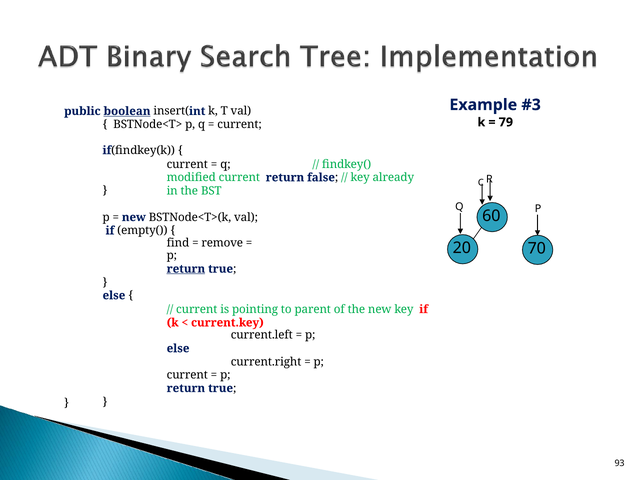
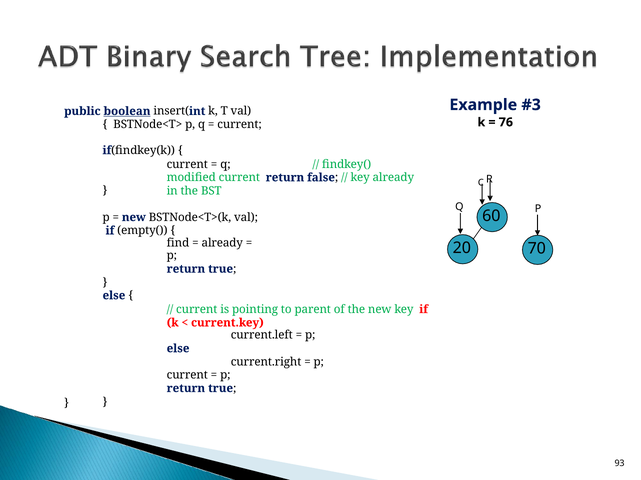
79: 79 -> 76
remove at (222, 243): remove -> already
return at (186, 269) underline: present -> none
